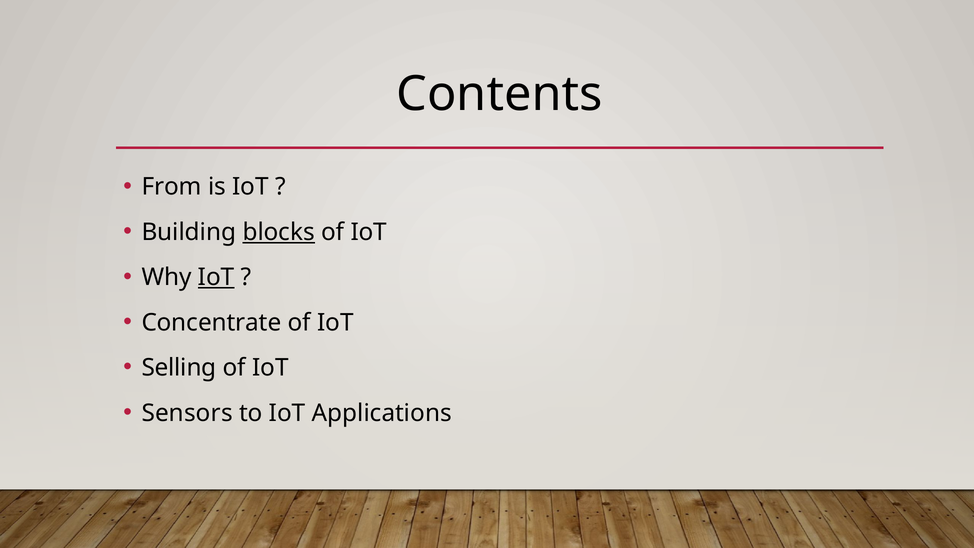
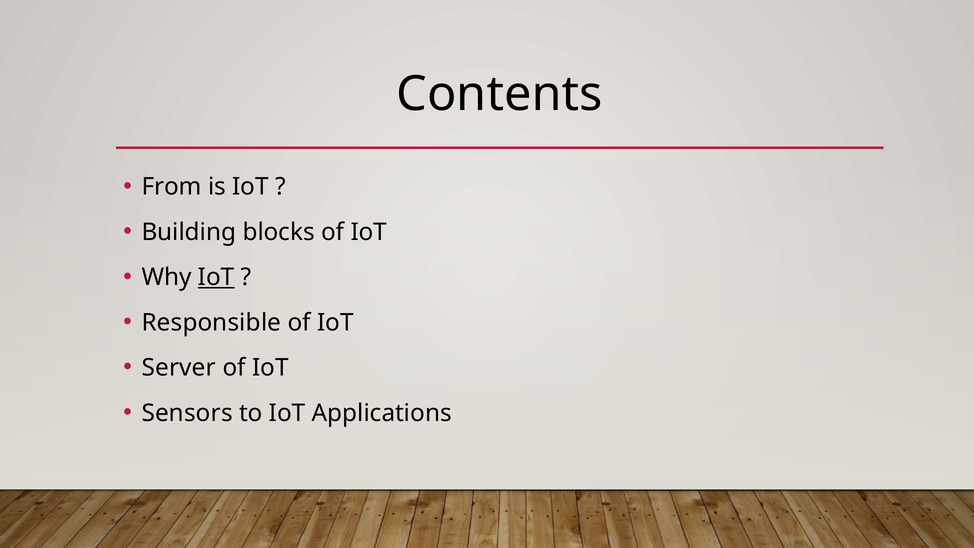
blocks underline: present -> none
Concentrate: Concentrate -> Responsible
Selling: Selling -> Server
